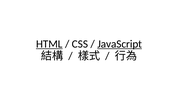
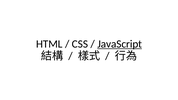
HTML underline: present -> none
